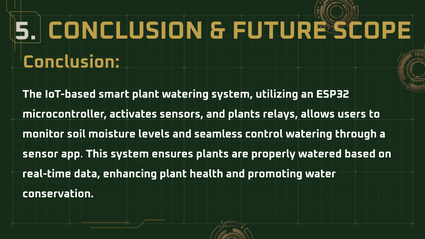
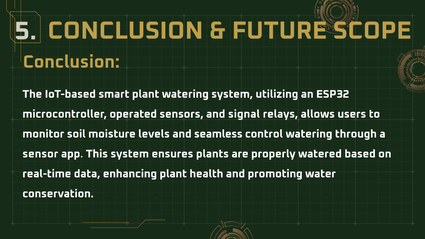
activates: activates -> operated
and plants: plants -> signal
